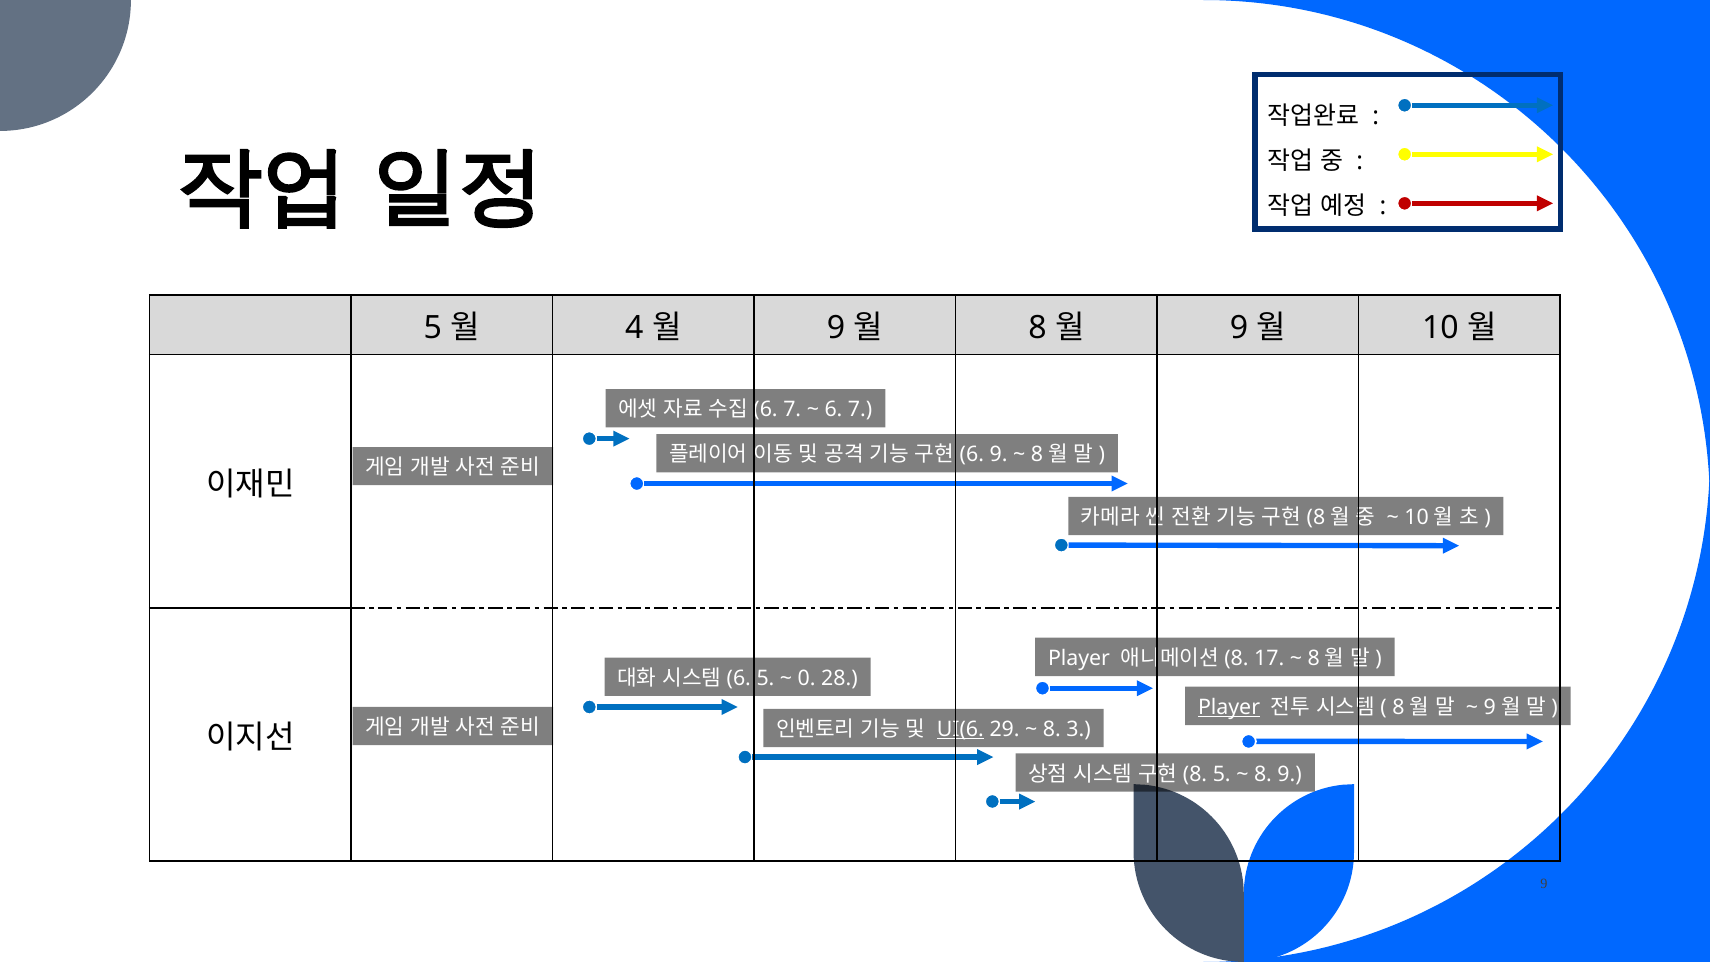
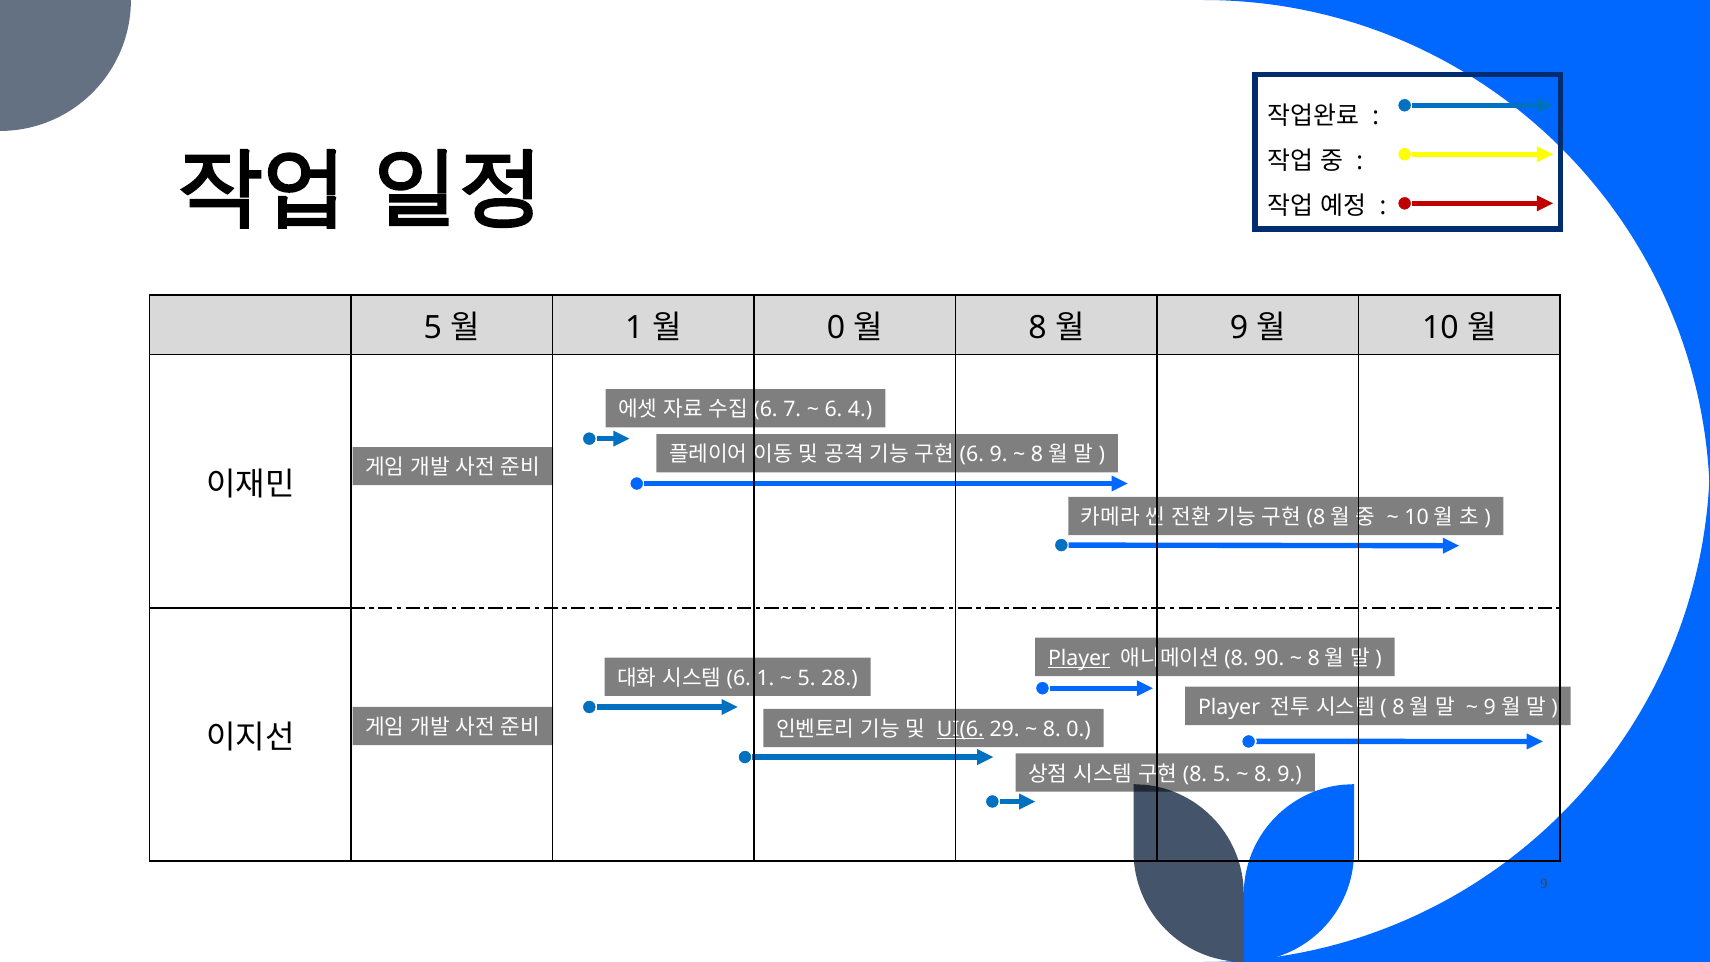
4 at (634, 328): 4 -> 1
9 at (836, 328): 9 -> 0
6 7: 7 -> 4
Player at (1079, 658) underline: none -> present
17: 17 -> 90
5 at (765, 678): 5 -> 1
0 at (807, 678): 0 -> 5
Player at (1229, 707) underline: present -> none
8 3: 3 -> 0
